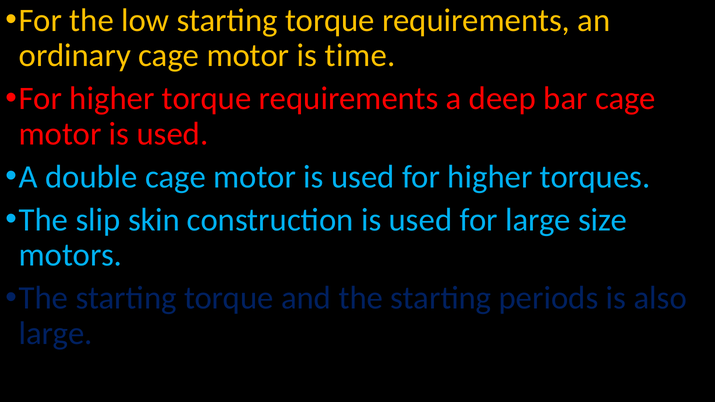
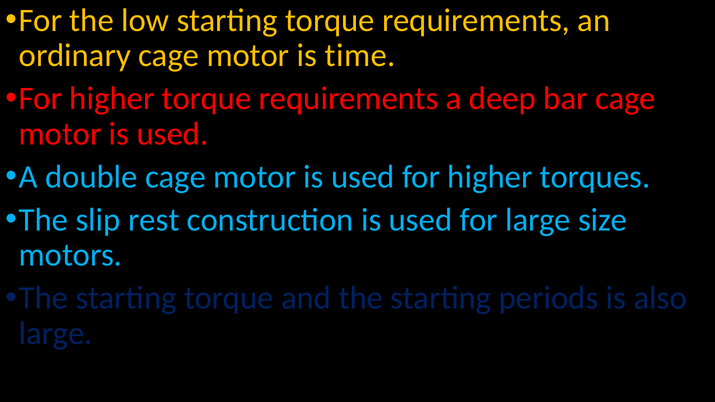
skin: skin -> rest
